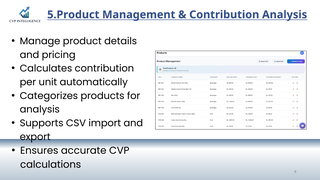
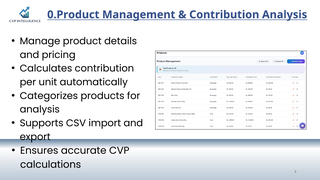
5.Product: 5.Product -> 0.Product
